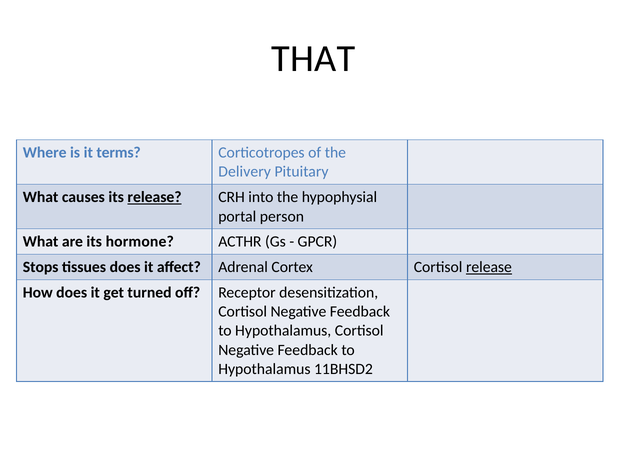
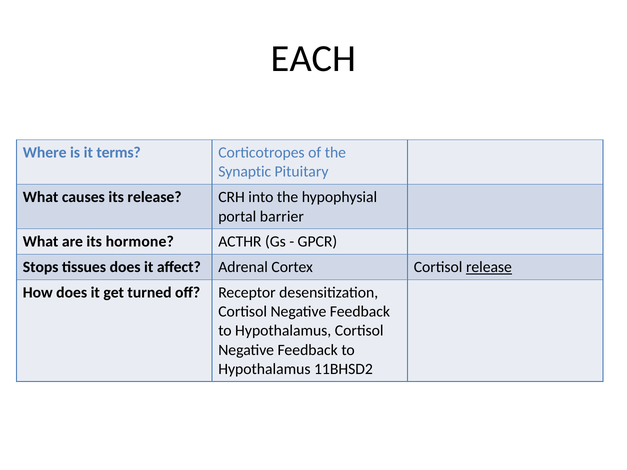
THAT: THAT -> EACH
Delivery: Delivery -> Synaptic
release at (155, 197) underline: present -> none
person: person -> barrier
